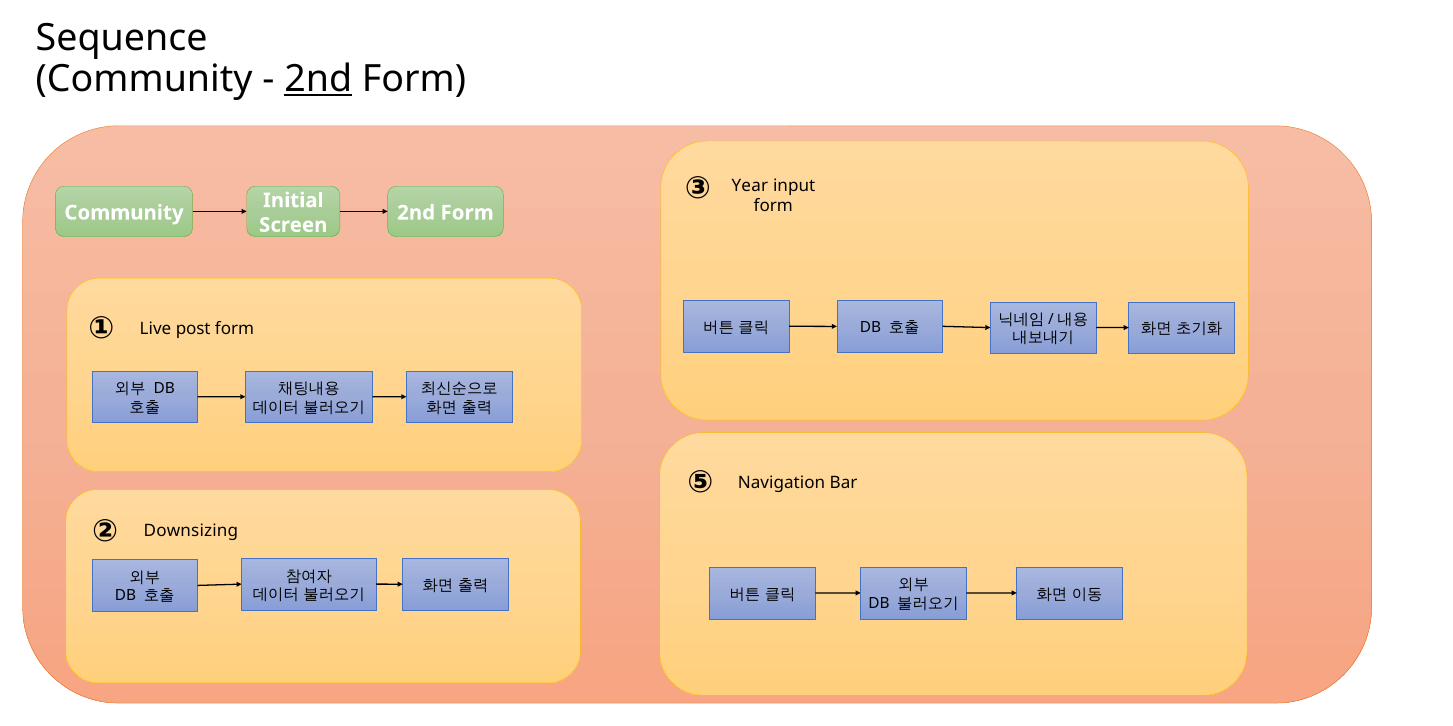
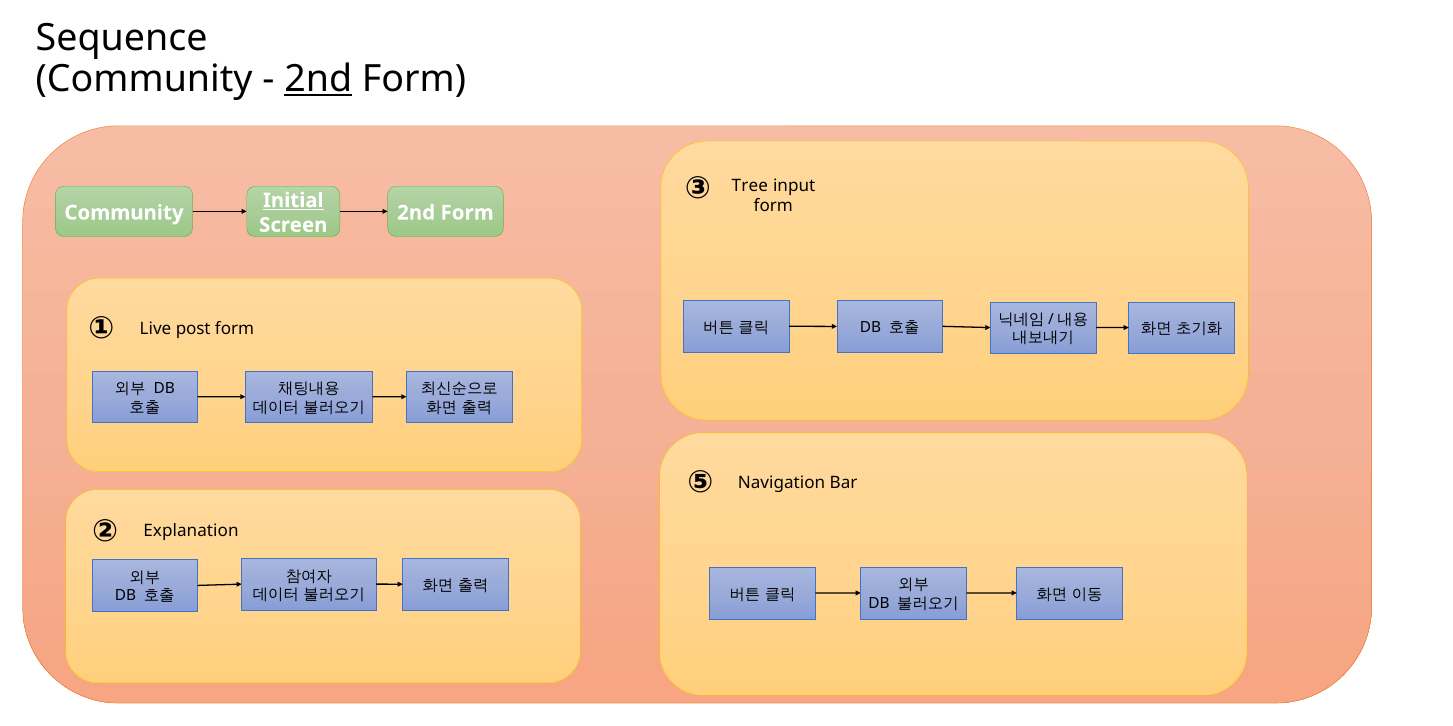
Year: Year -> Tree
Initial underline: none -> present
Downsizing: Downsizing -> Explanation
